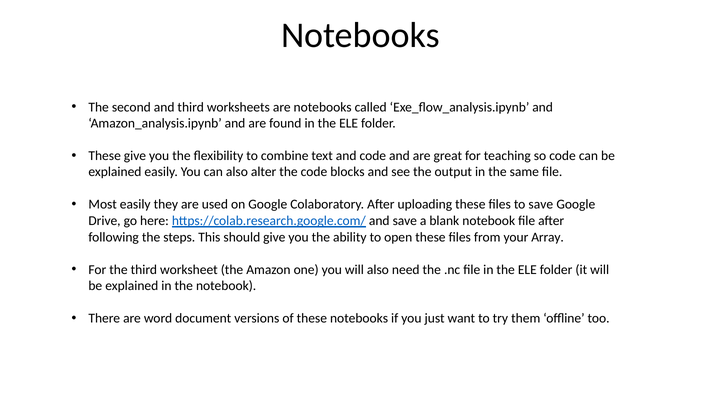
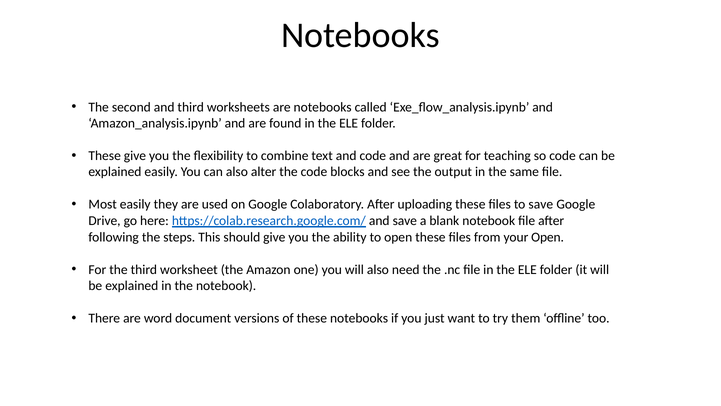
your Array: Array -> Open
